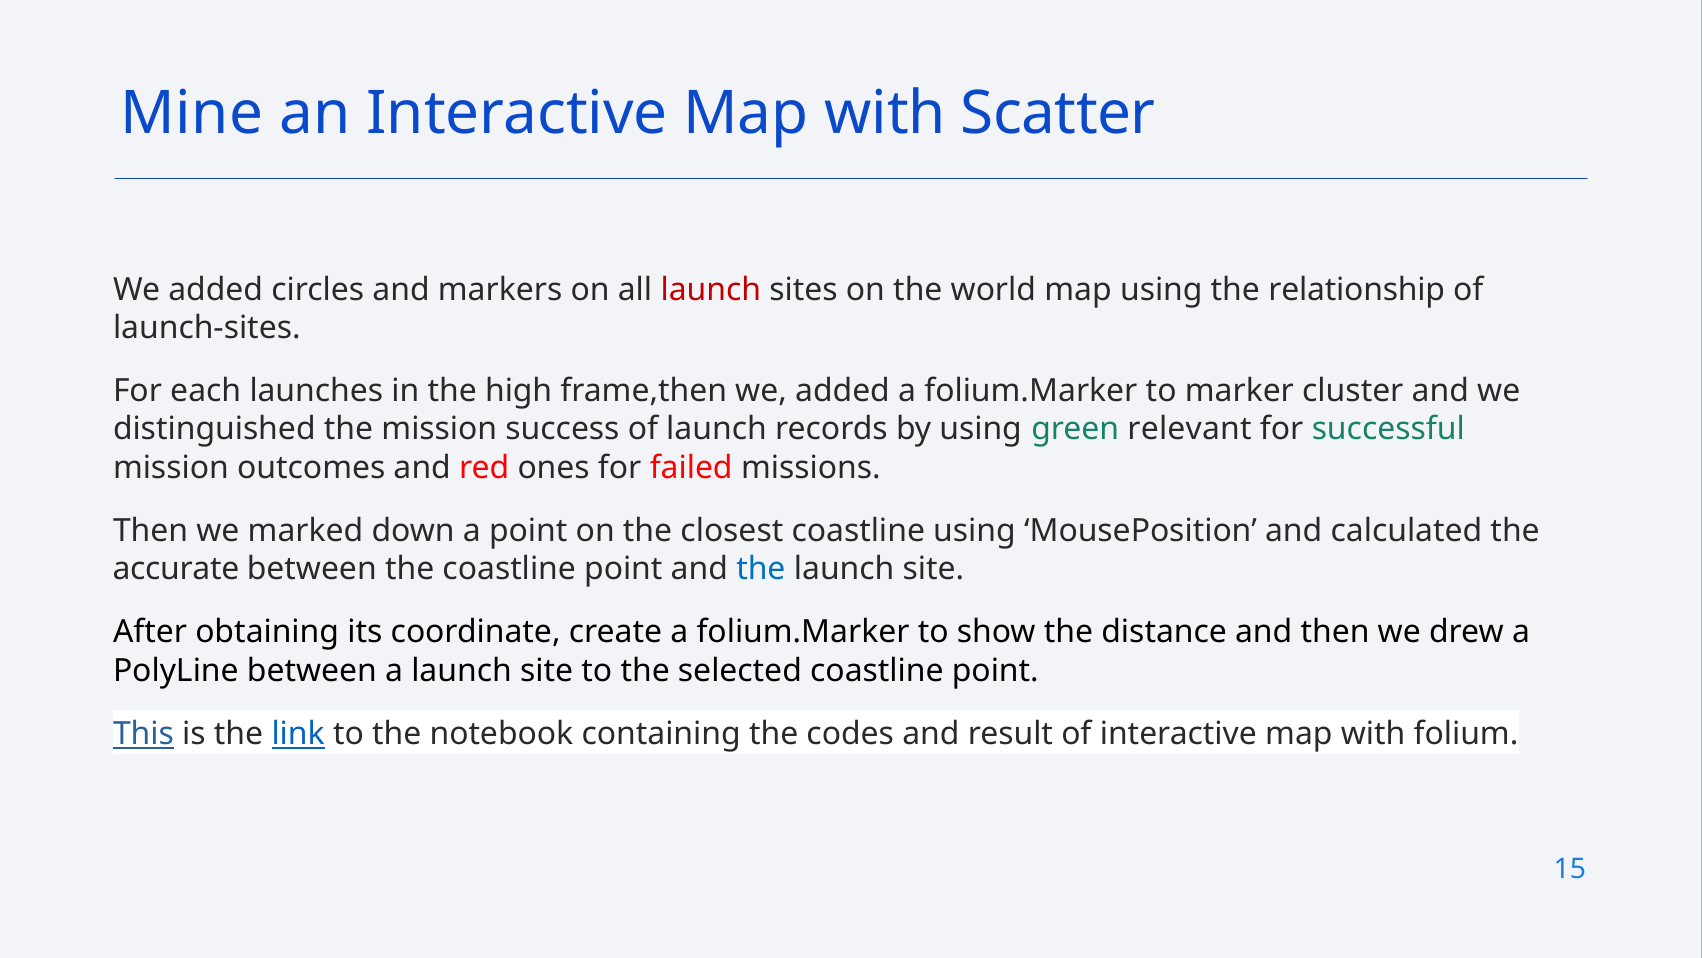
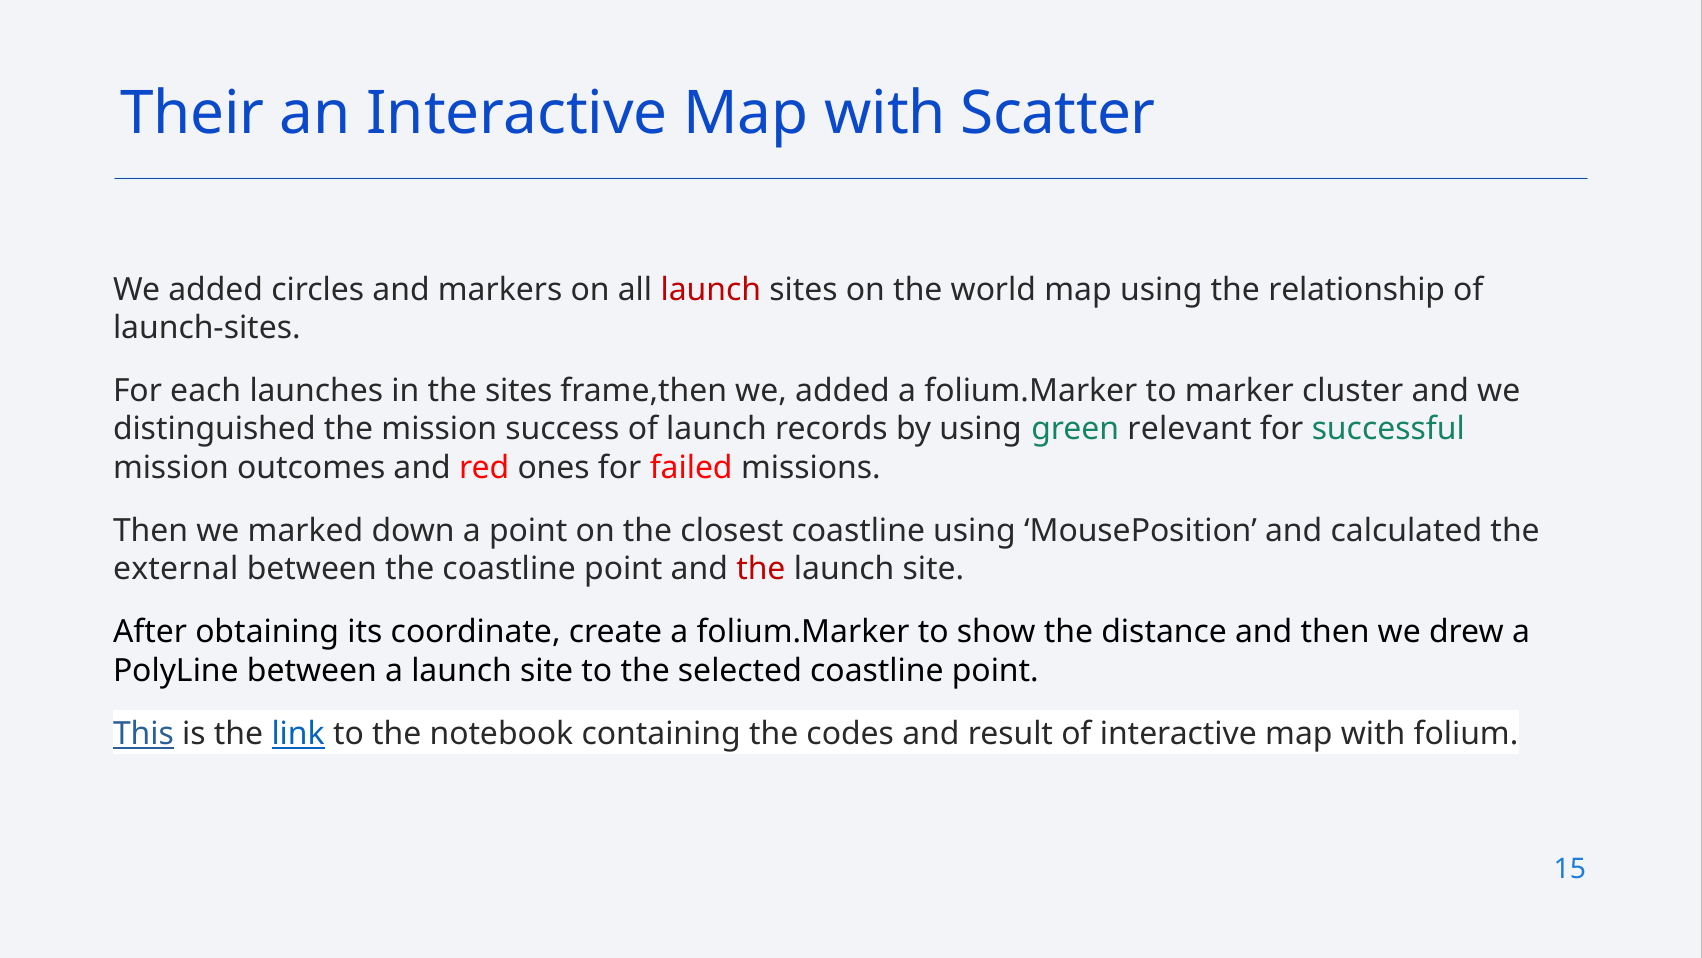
Mine: Mine -> Their
the high: high -> sites
accurate: accurate -> external
the at (761, 569) colour: blue -> red
